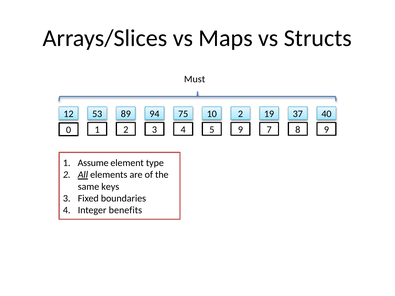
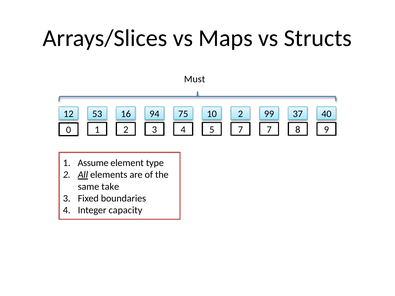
89: 89 -> 16
19: 19 -> 99
5 9: 9 -> 7
keys: keys -> take
benefits: benefits -> capacity
